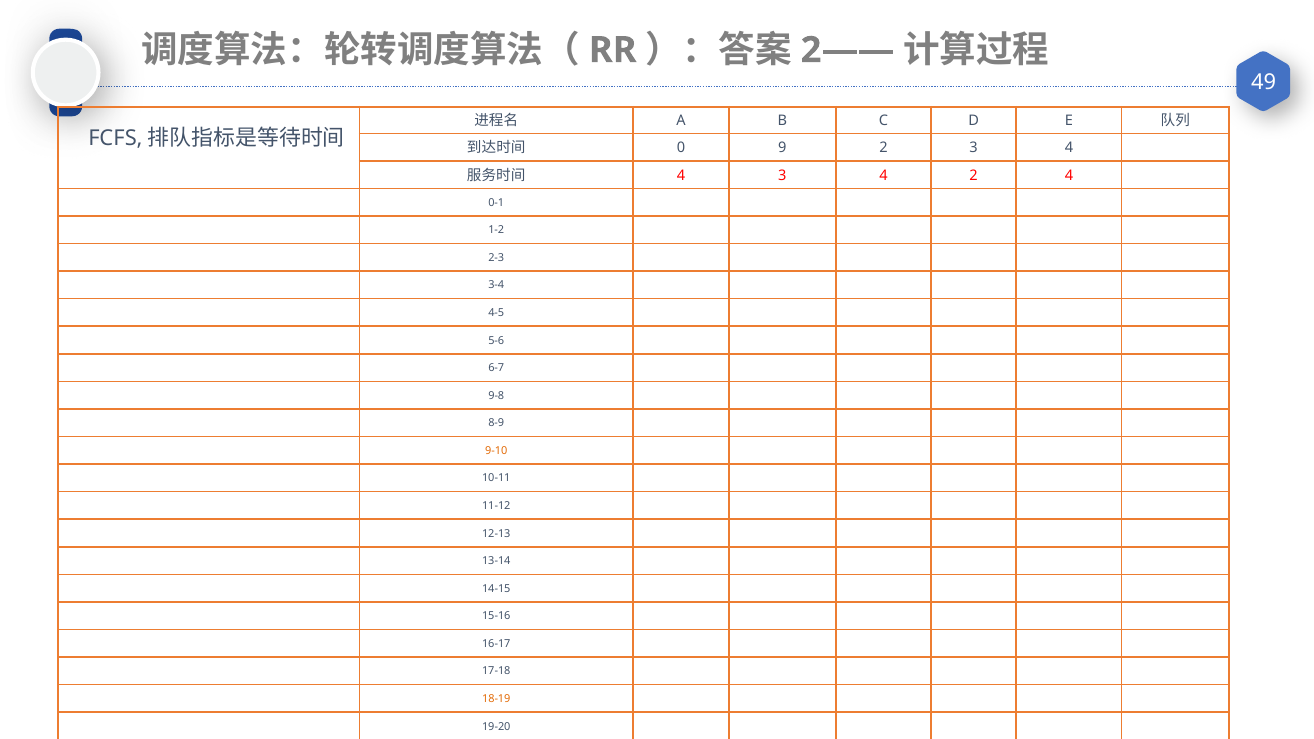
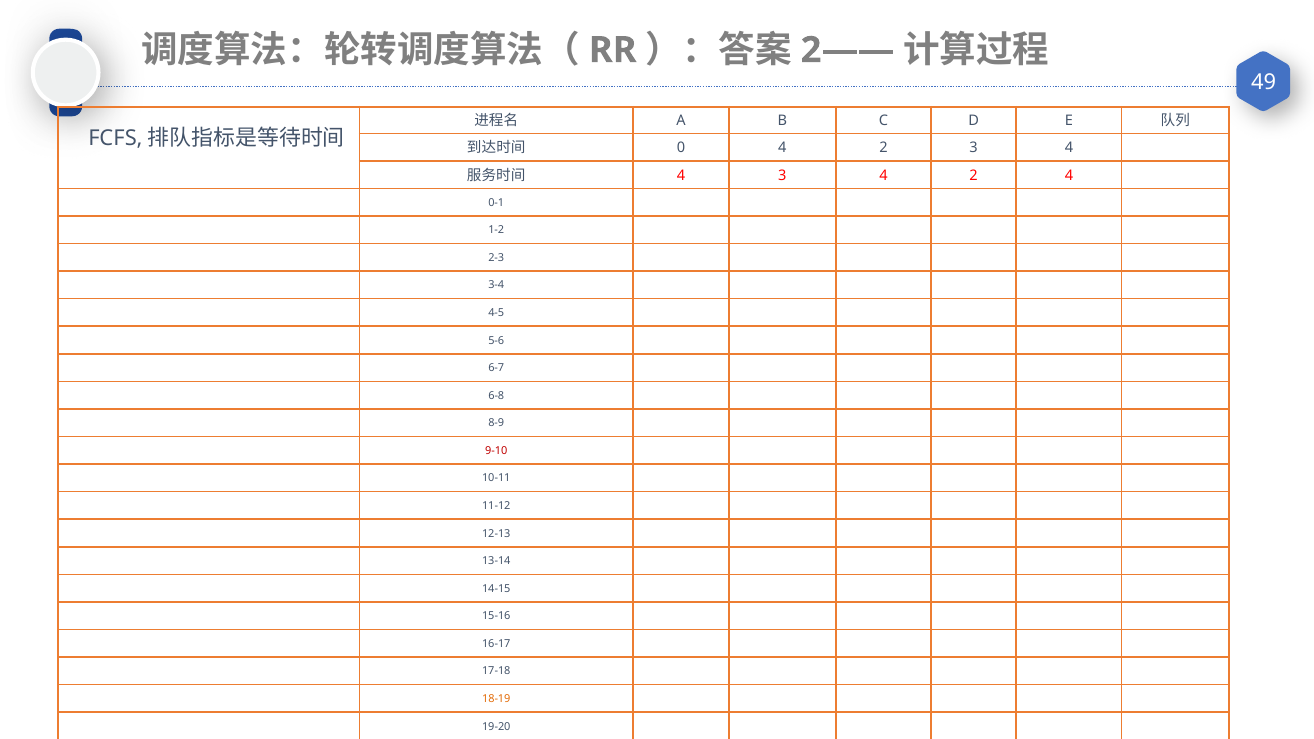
0 9: 9 -> 4
9-8: 9-8 -> 6-8
9-10 colour: orange -> red
